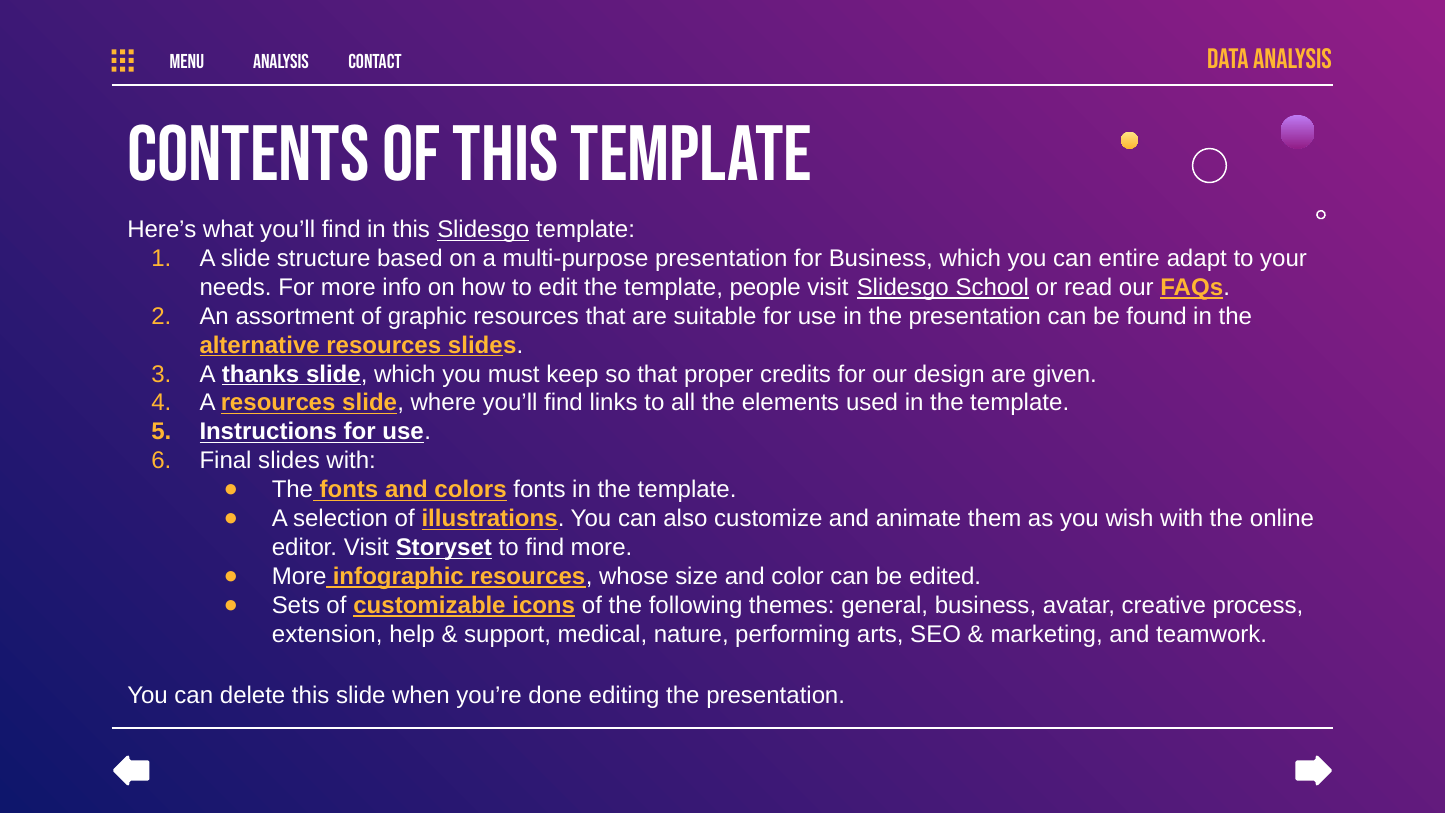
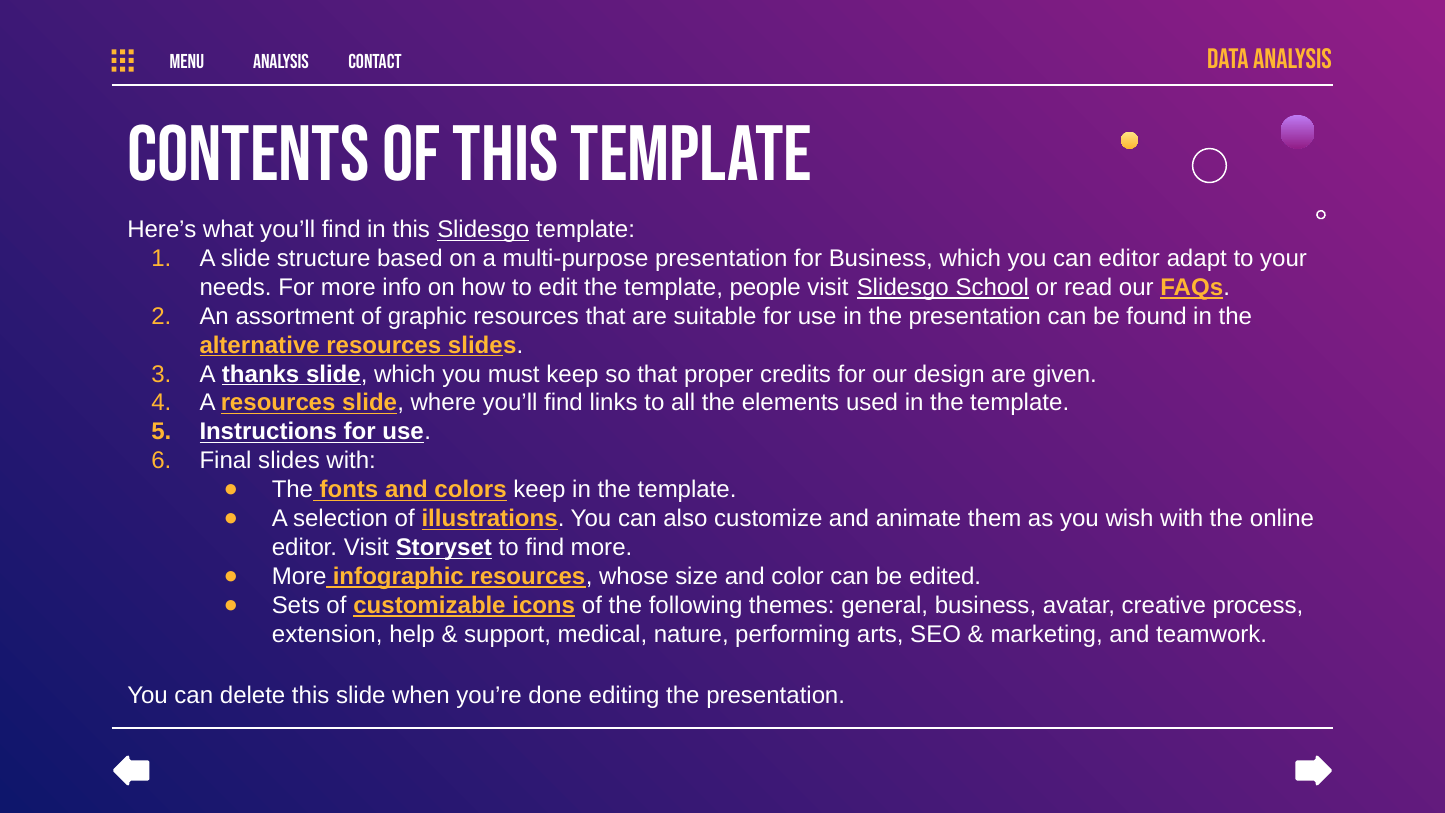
can entire: entire -> editor
colors fonts: fonts -> keep
